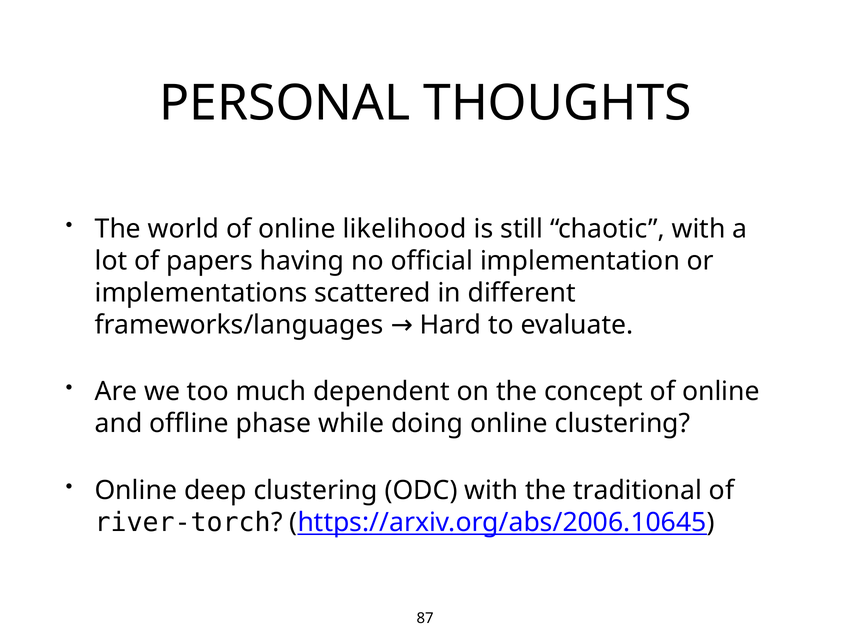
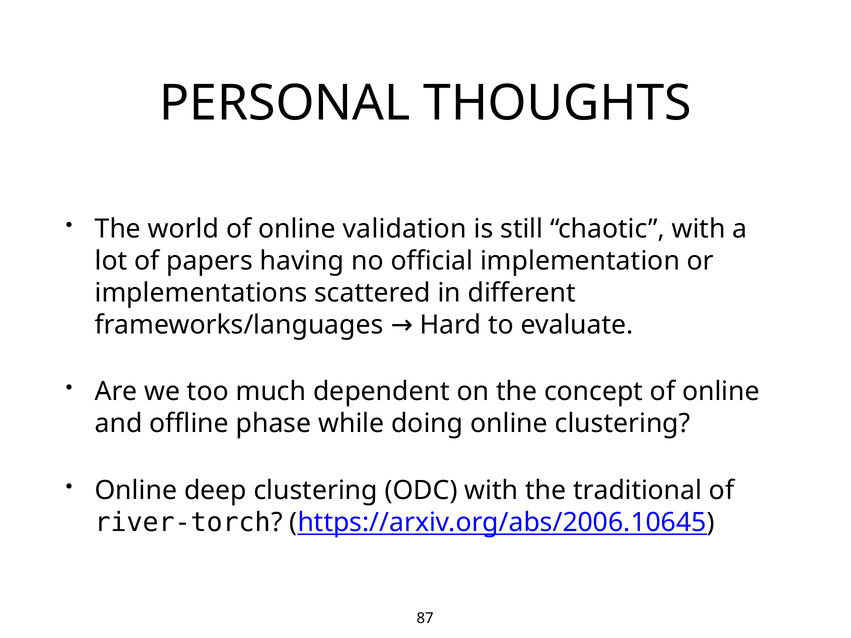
likelihood: likelihood -> validation
